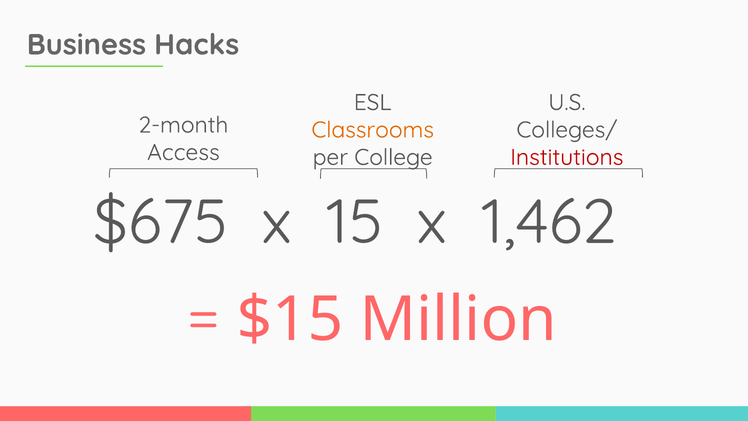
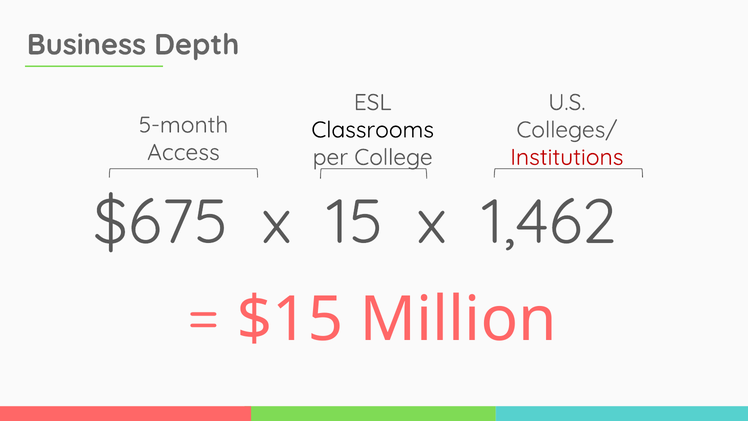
Hacks: Hacks -> Depth
2-month: 2-month -> 5-month
Classrooms colour: orange -> black
